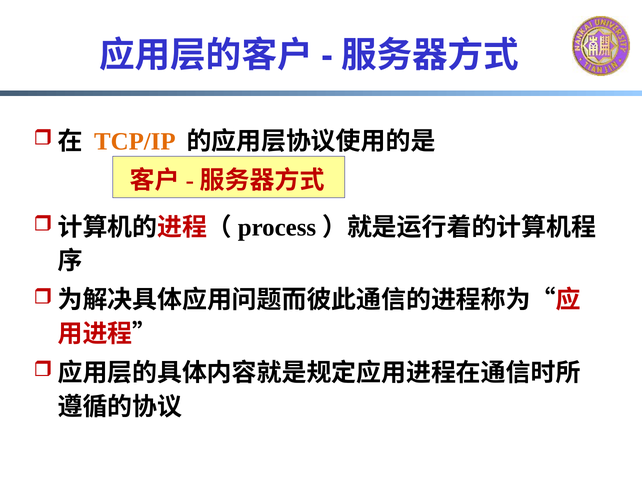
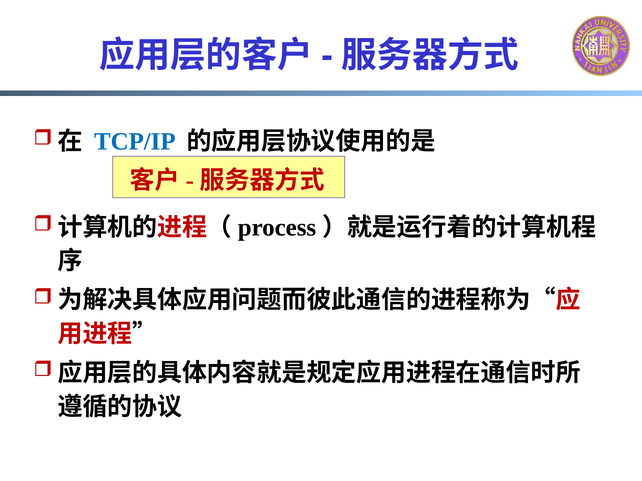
TCP/IP colour: orange -> blue
